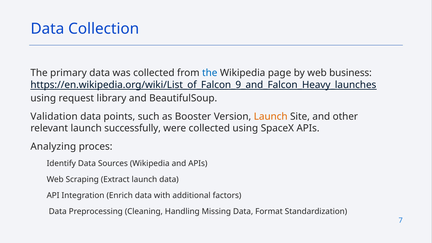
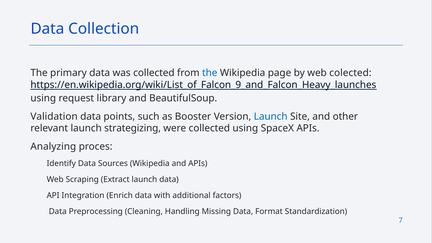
business: business -> colected
Launch at (271, 116) colour: orange -> blue
successfully: successfully -> strategizing
